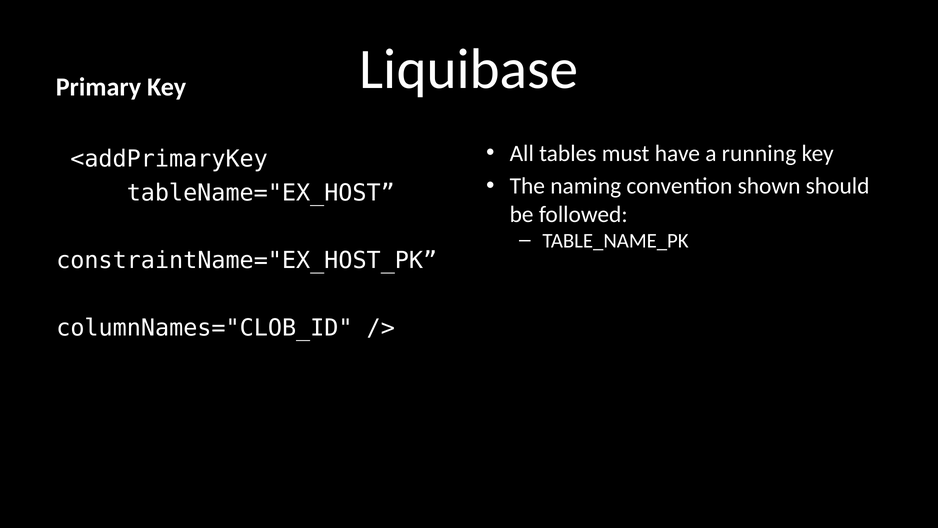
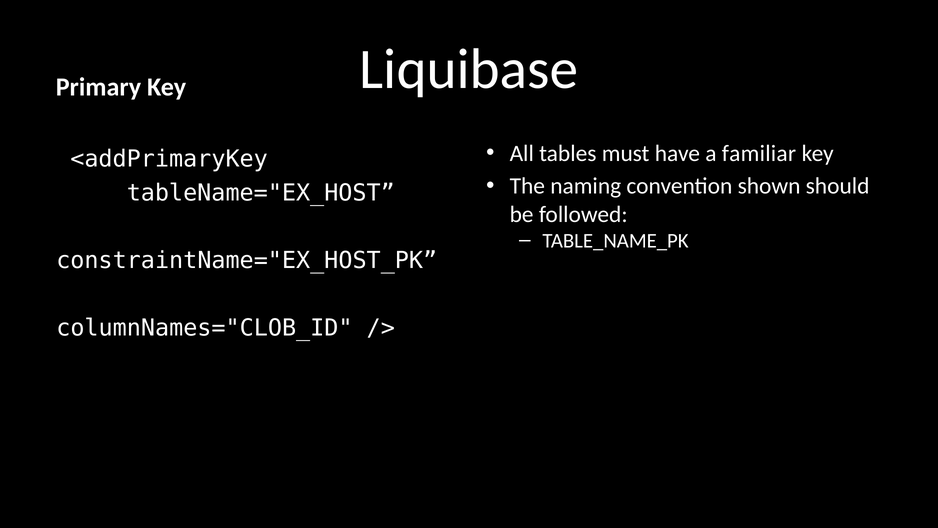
running: running -> familiar
